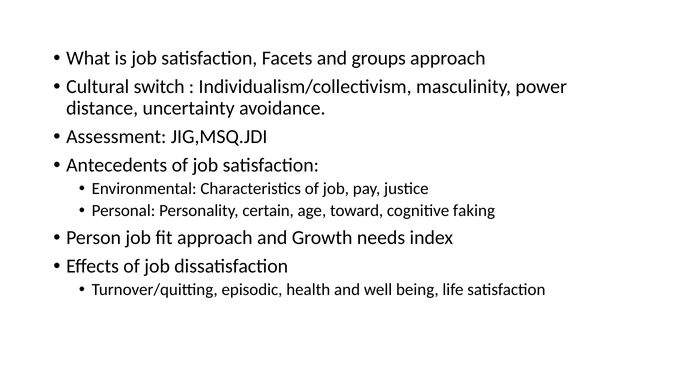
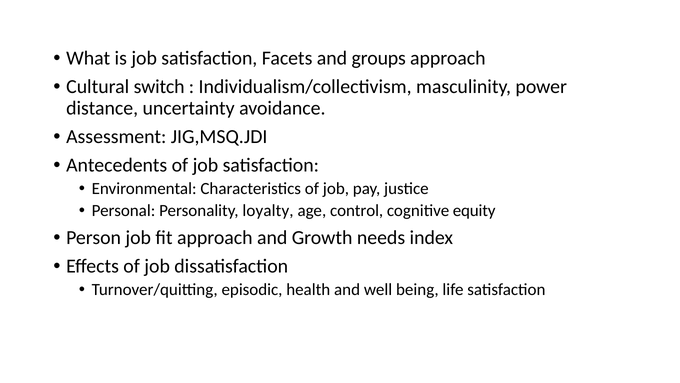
certain: certain -> loyalty
toward: toward -> control
faking: faking -> equity
